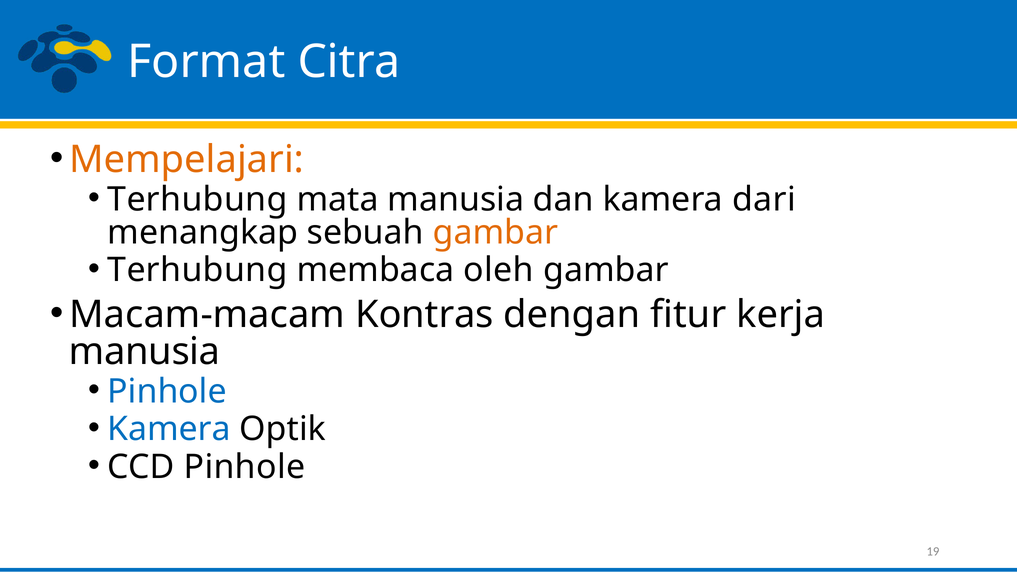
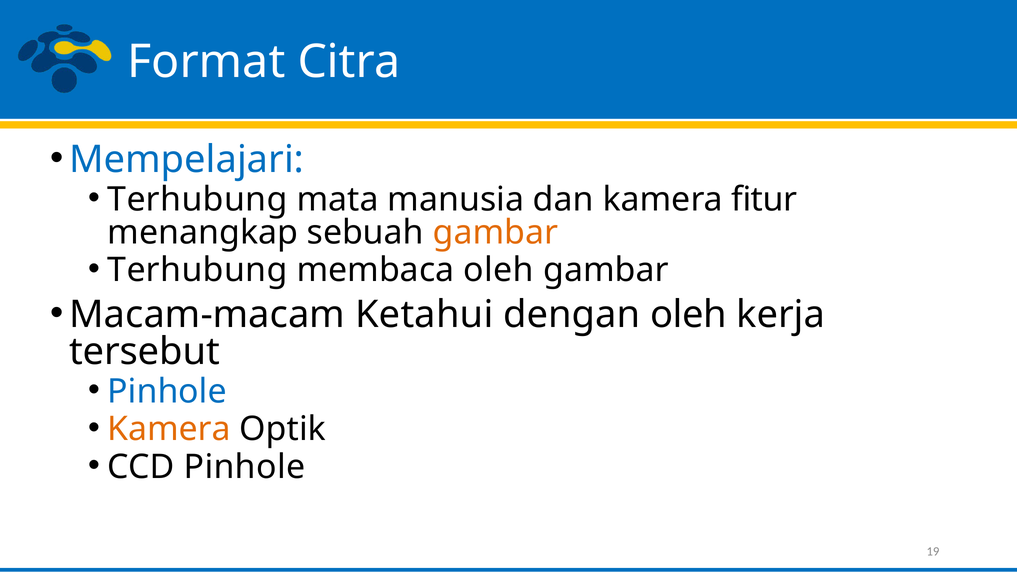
Mempelajari colour: orange -> blue
dari: dari -> fitur
Kontras: Kontras -> Ketahui
dengan fitur: fitur -> oleh
manusia at (145, 352): manusia -> tersebut
Kamera at (169, 429) colour: blue -> orange
